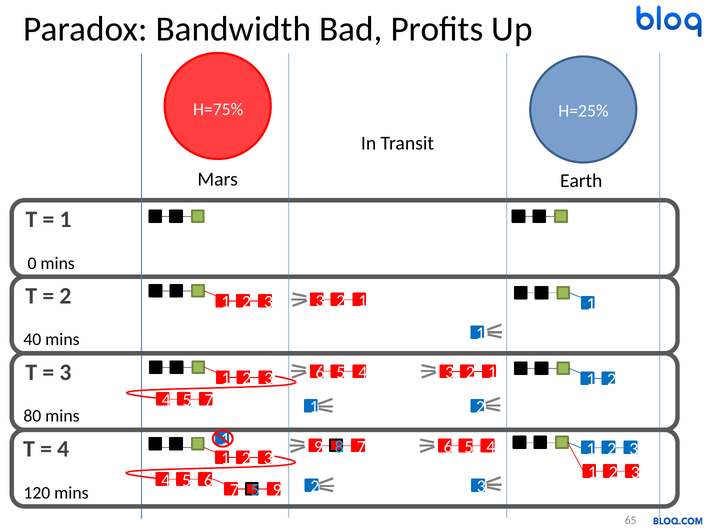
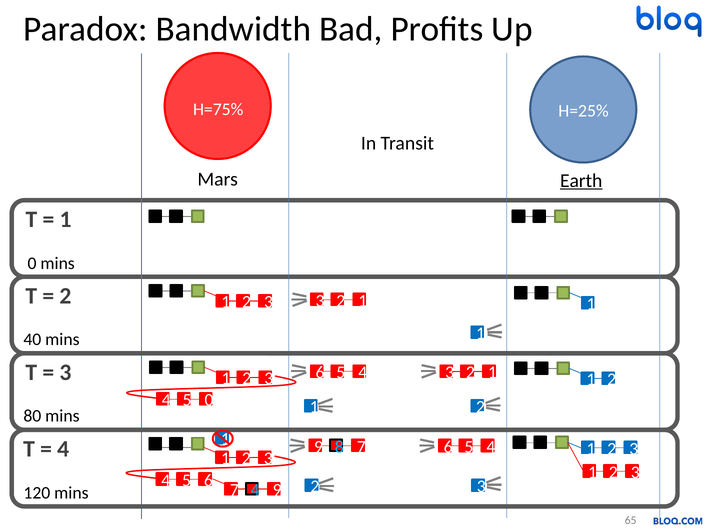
Earth underline: none -> present
5 7: 7 -> 0
7 5: 5 -> 4
